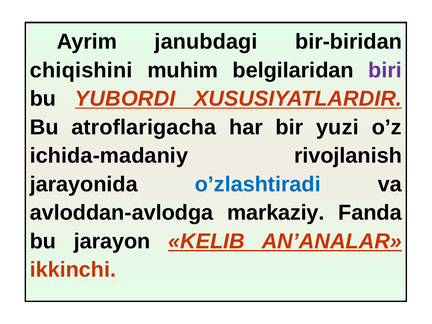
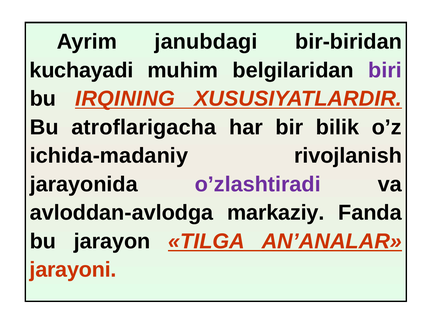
chiqishini: chiqishini -> kuchayadi
YUBORDI: YUBORDI -> IRQINING
yuzi: yuzi -> bilik
o’zlashtiradi colour: blue -> purple
KELIB: KELIB -> TILGA
ikkinchi: ikkinchi -> jarayoni
